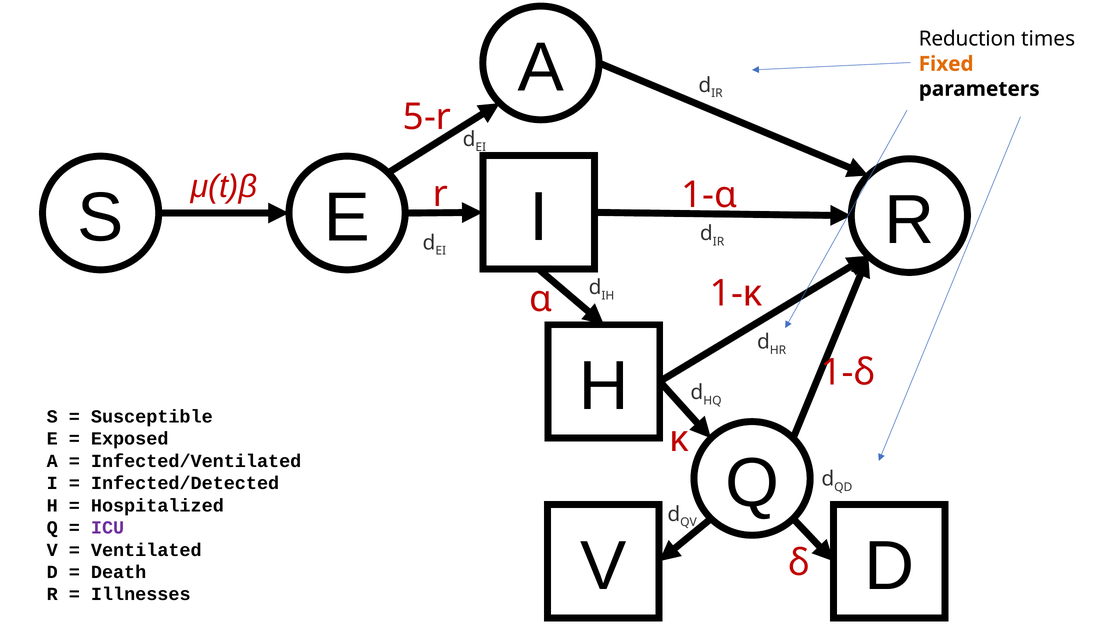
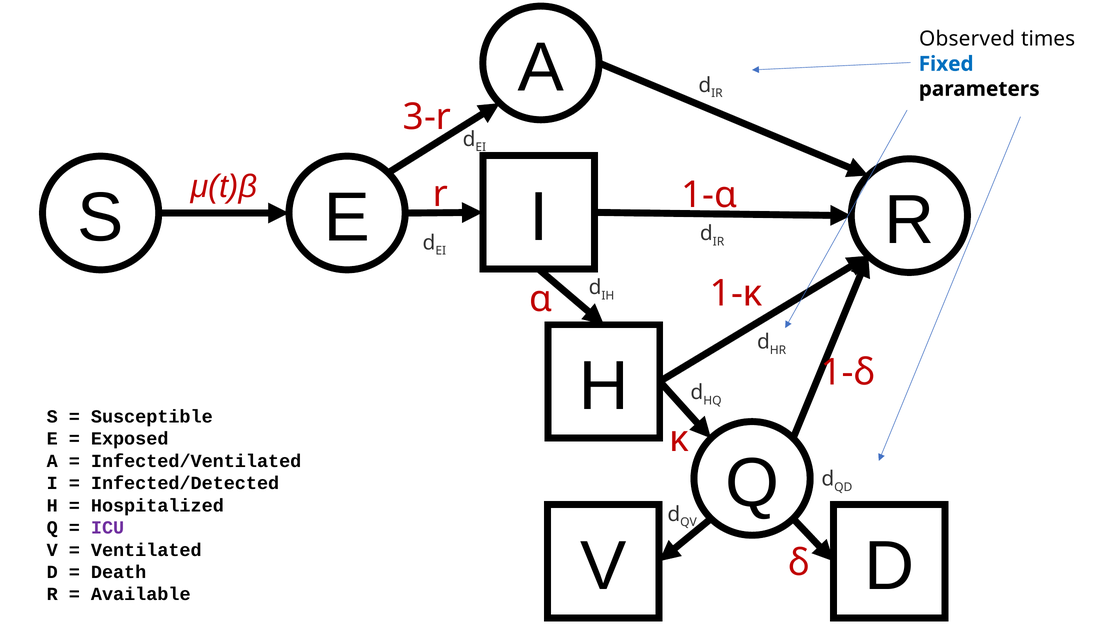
Reduction: Reduction -> Observed
Fixed colour: orange -> blue
5-r: 5-r -> 3-r
Illnesses: Illnesses -> Available
